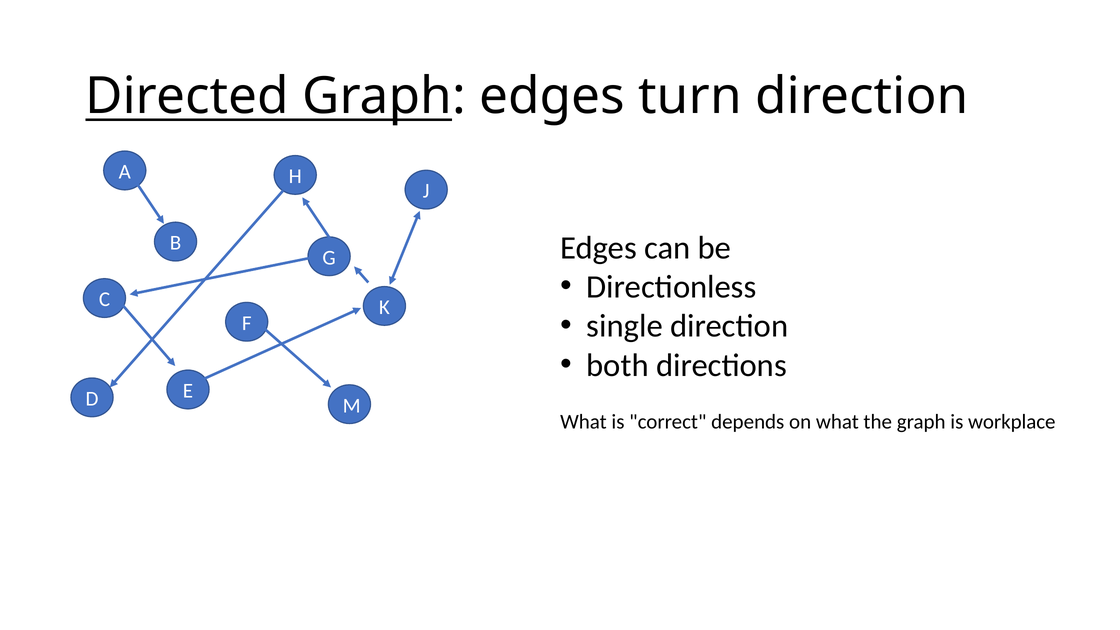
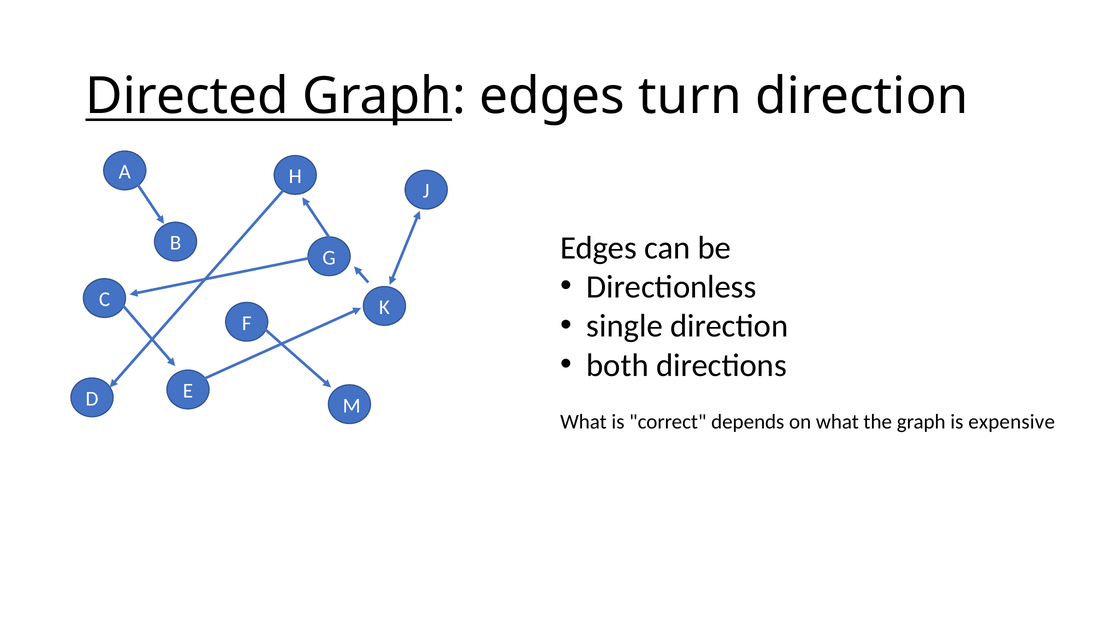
workplace: workplace -> expensive
